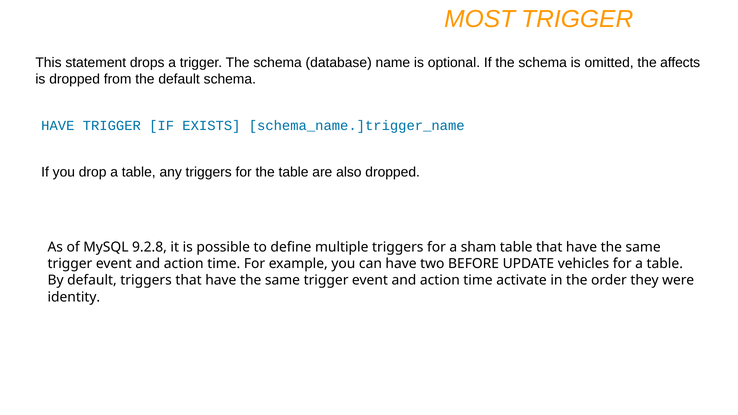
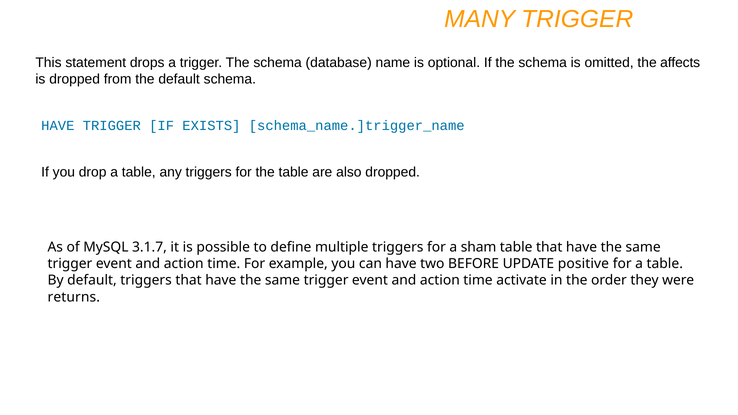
MOST: MOST -> MANY
9.2.8: 9.2.8 -> 3.1.7
vehicles: vehicles -> positive
identity: identity -> returns
